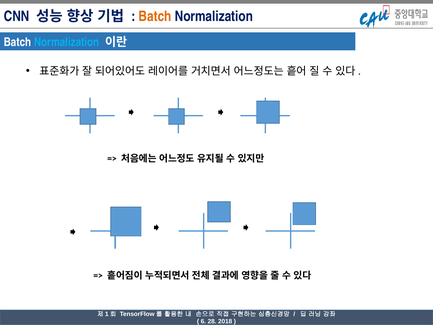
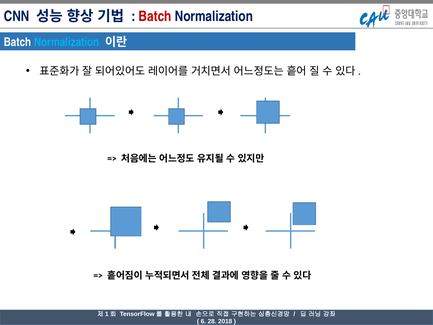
Batch at (155, 17) colour: orange -> red
